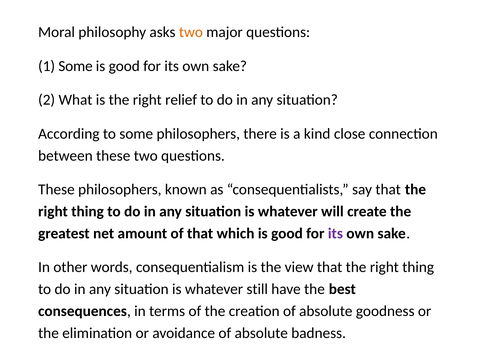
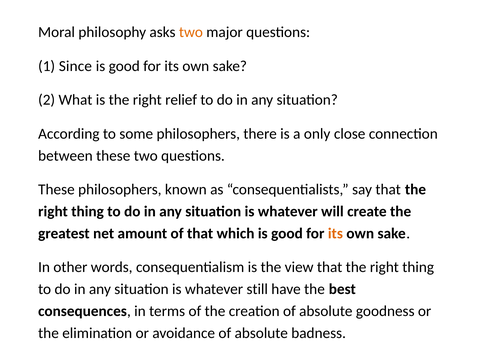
1 Some: Some -> Since
kind: kind -> only
its at (335, 233) colour: purple -> orange
